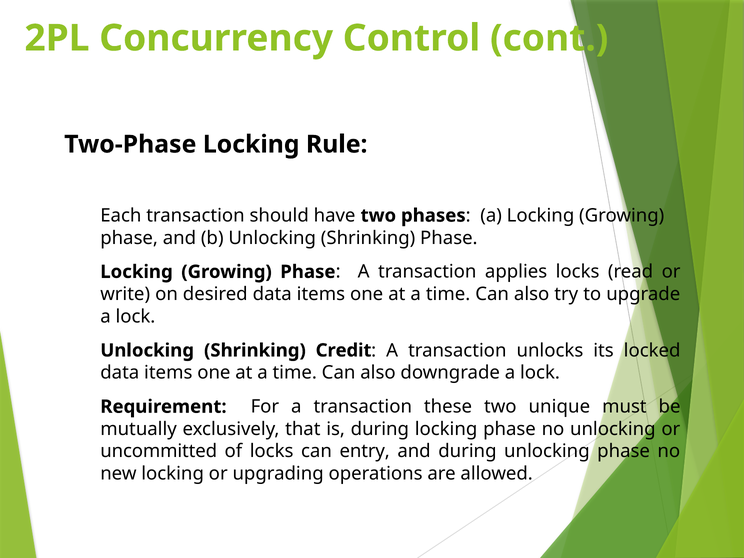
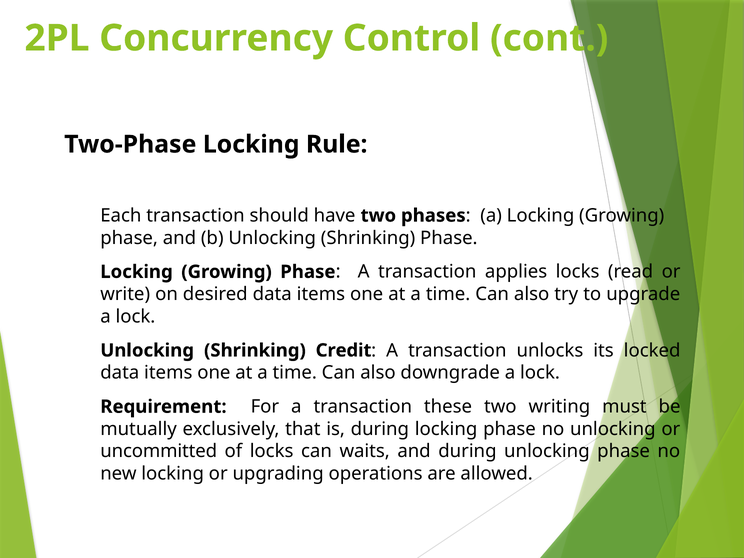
unique: unique -> writing
entry: entry -> waits
